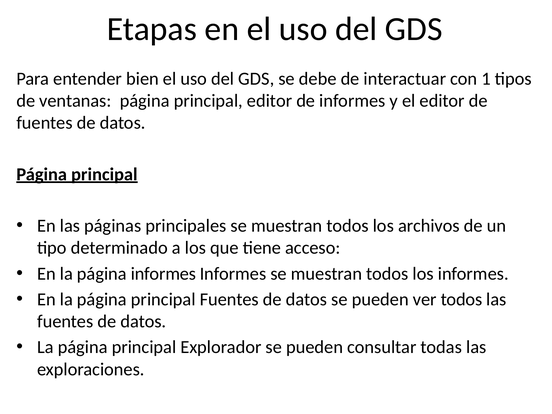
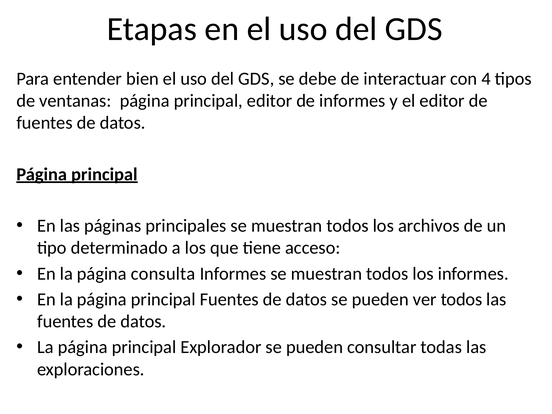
1: 1 -> 4
página informes: informes -> consulta
